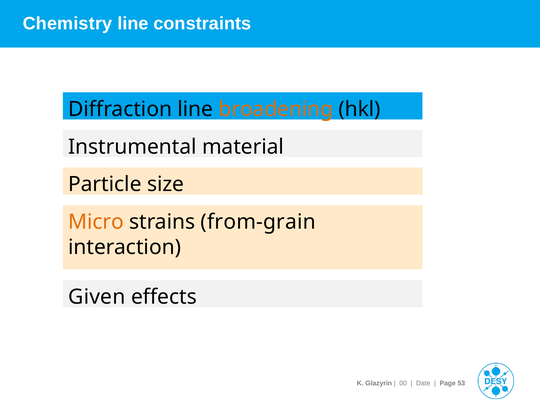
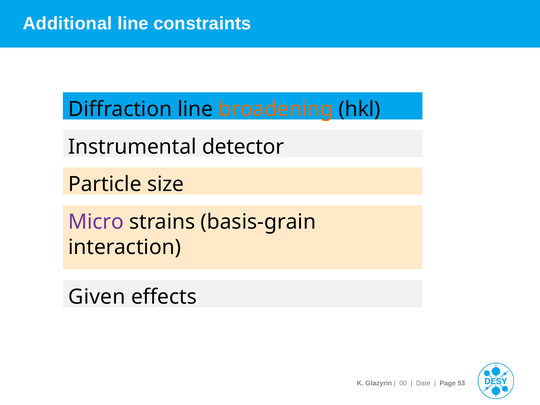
Chemistry: Chemistry -> Additional
material: material -> detector
Micro colour: orange -> purple
from-grain: from-grain -> basis-grain
